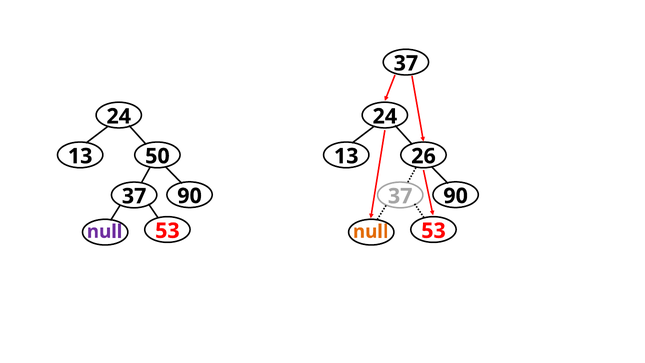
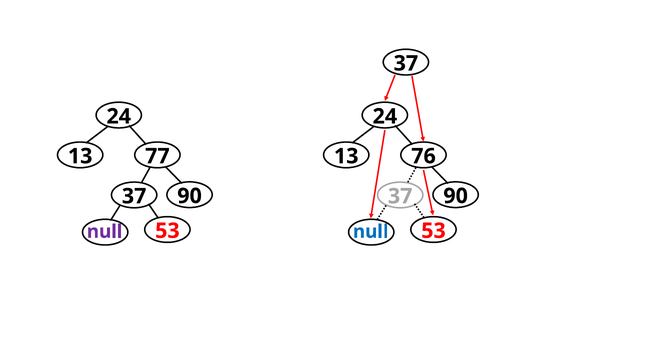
50: 50 -> 77
26: 26 -> 76
null at (371, 232) colour: orange -> blue
